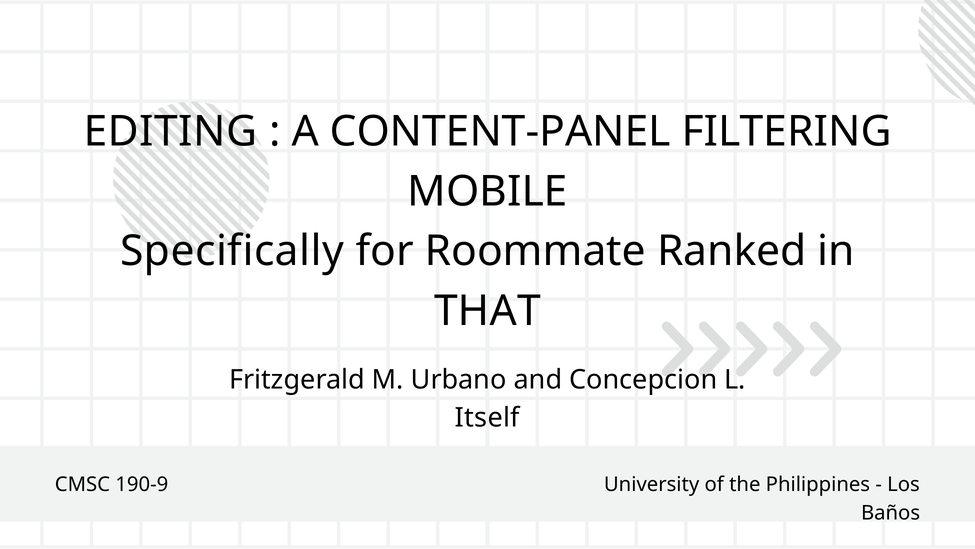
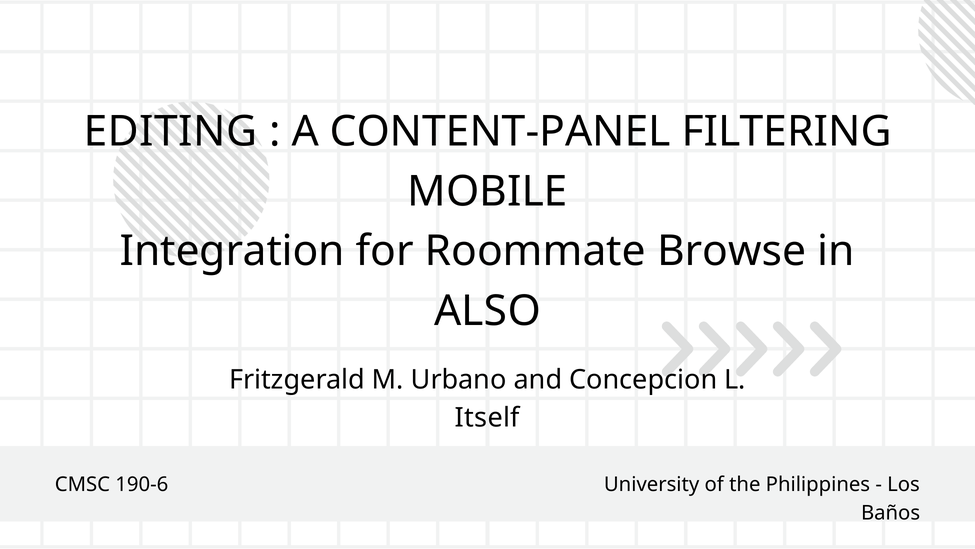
Specifically: Specifically -> Integration
Ranked: Ranked -> Browse
THAT: THAT -> ALSO
190-9: 190-9 -> 190-6
